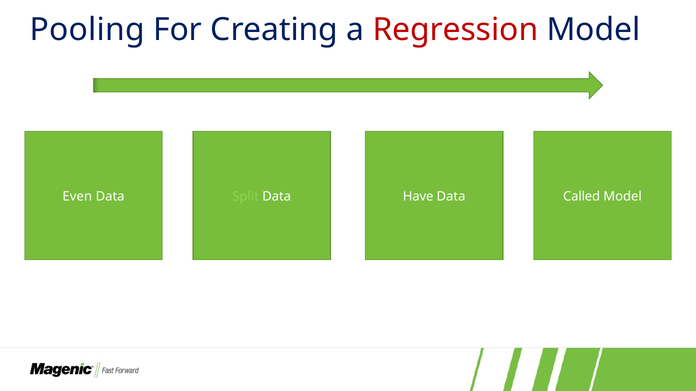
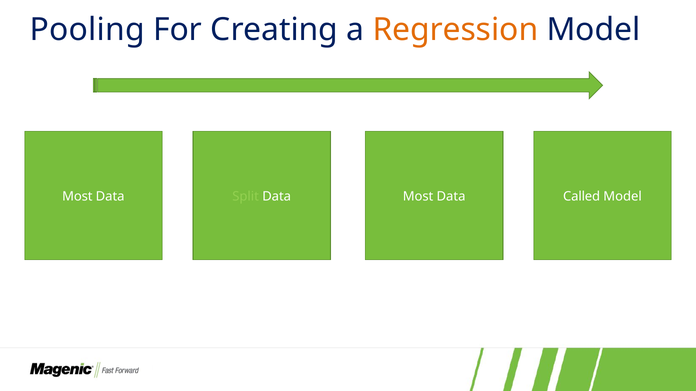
Regression colour: red -> orange
Even at (77, 197): Even -> Most
Data Have: Have -> Most
